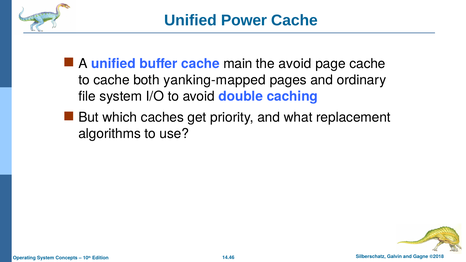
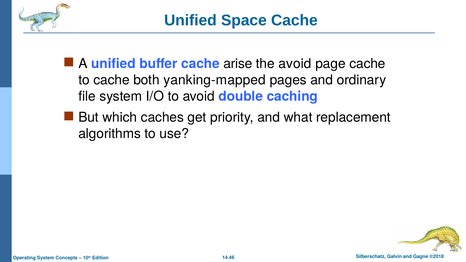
Power: Power -> Space
main: main -> arise
